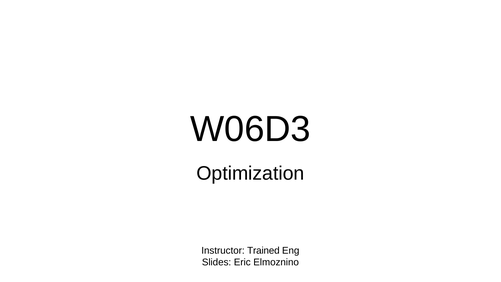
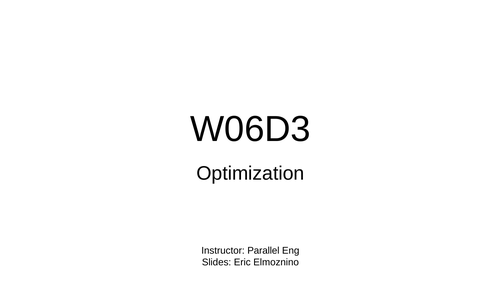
Trained: Trained -> Parallel
